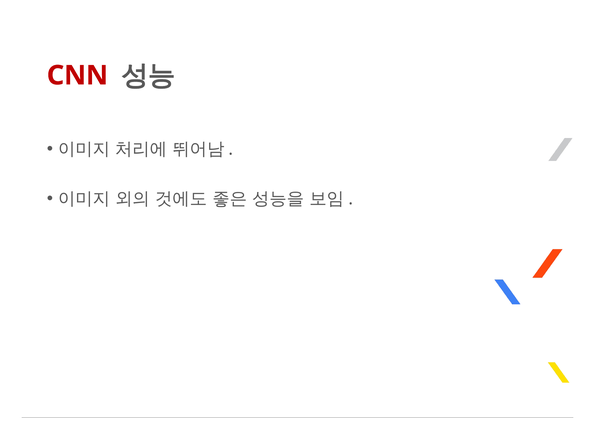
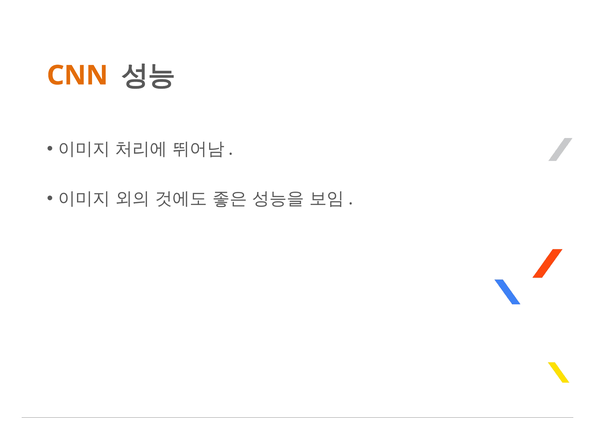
CNN colour: red -> orange
